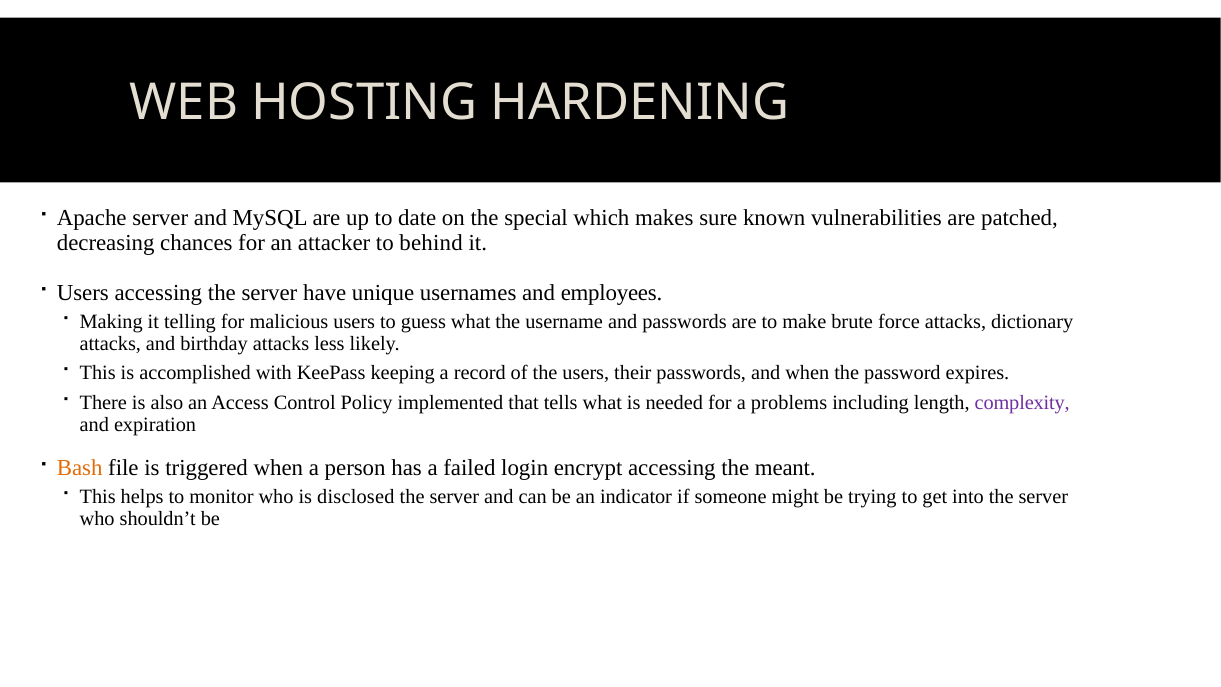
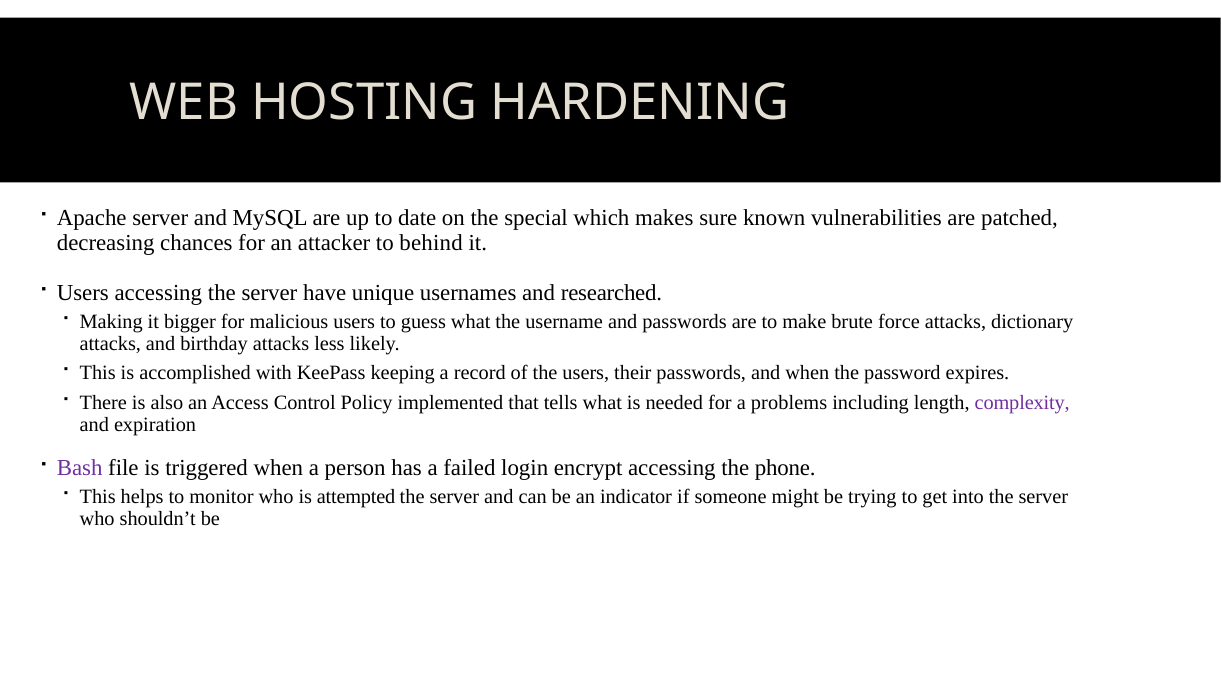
employees: employees -> researched
telling: telling -> bigger
Bash colour: orange -> purple
meant: meant -> phone
disclosed: disclosed -> attempted
